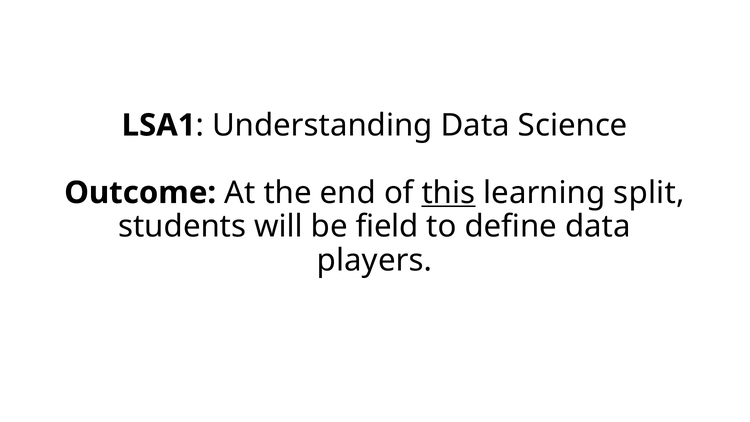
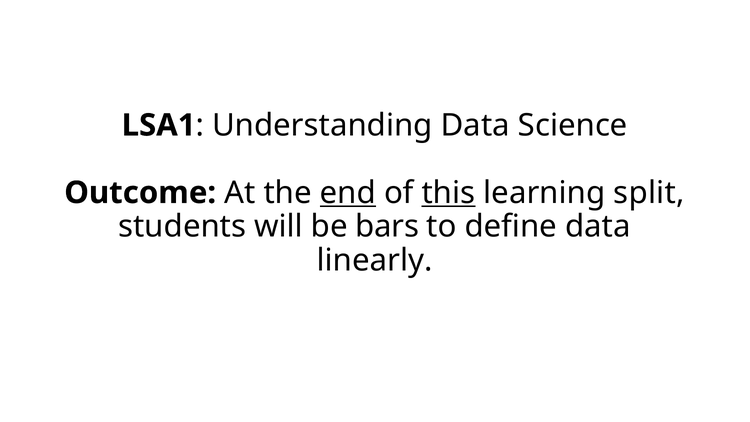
end underline: none -> present
field: field -> bars
players: players -> linearly
